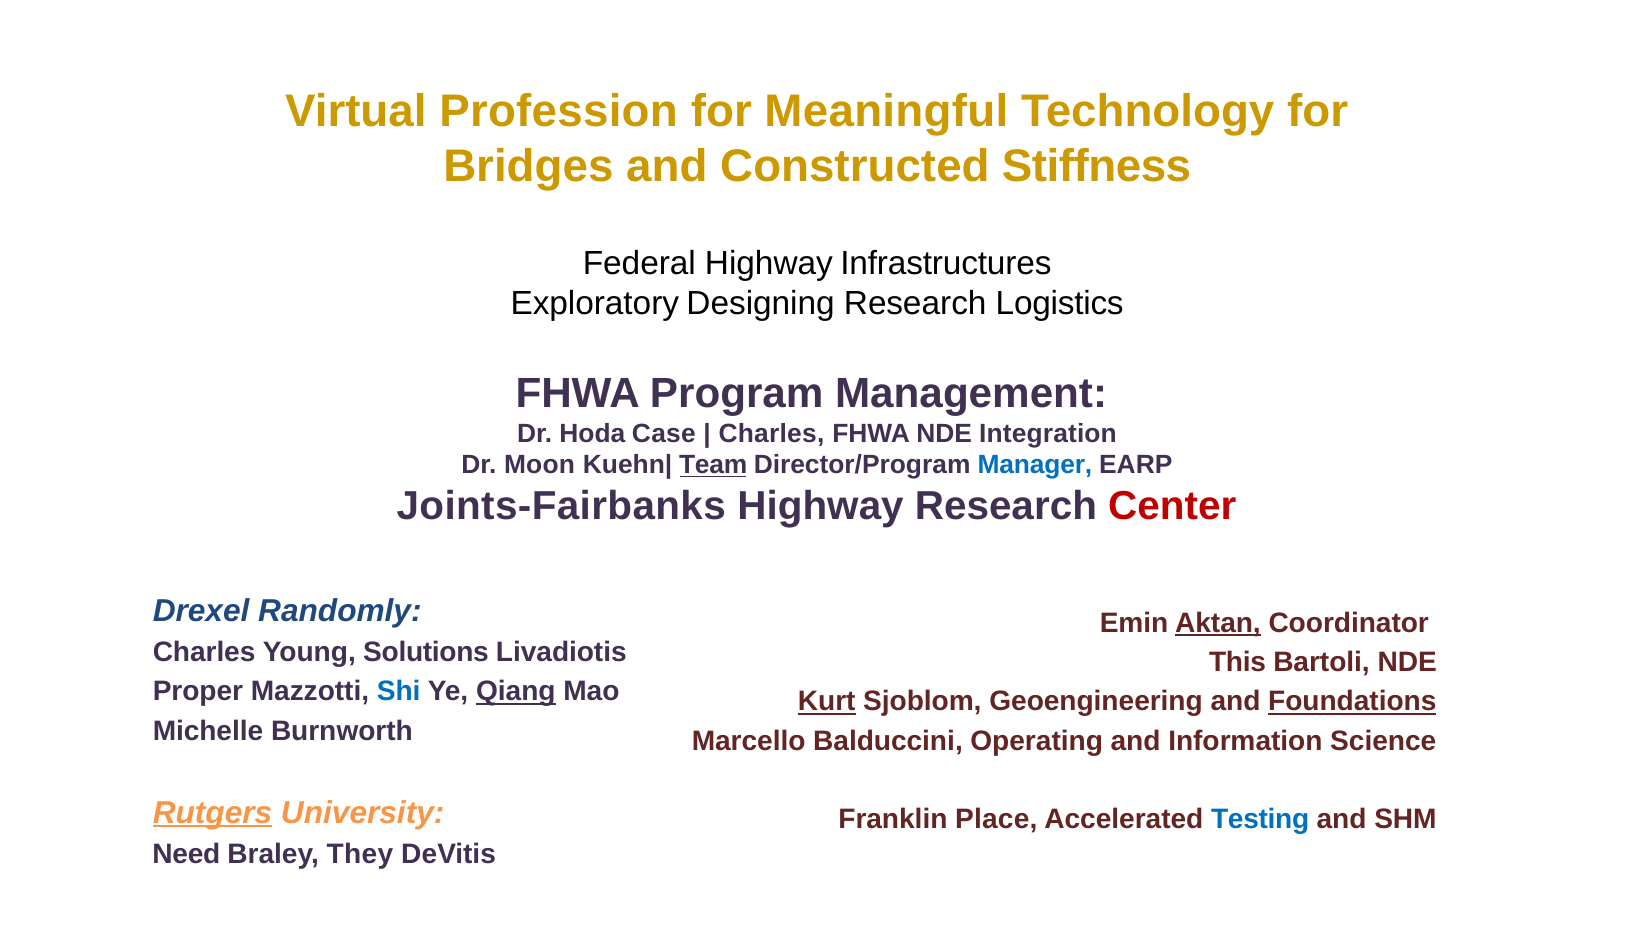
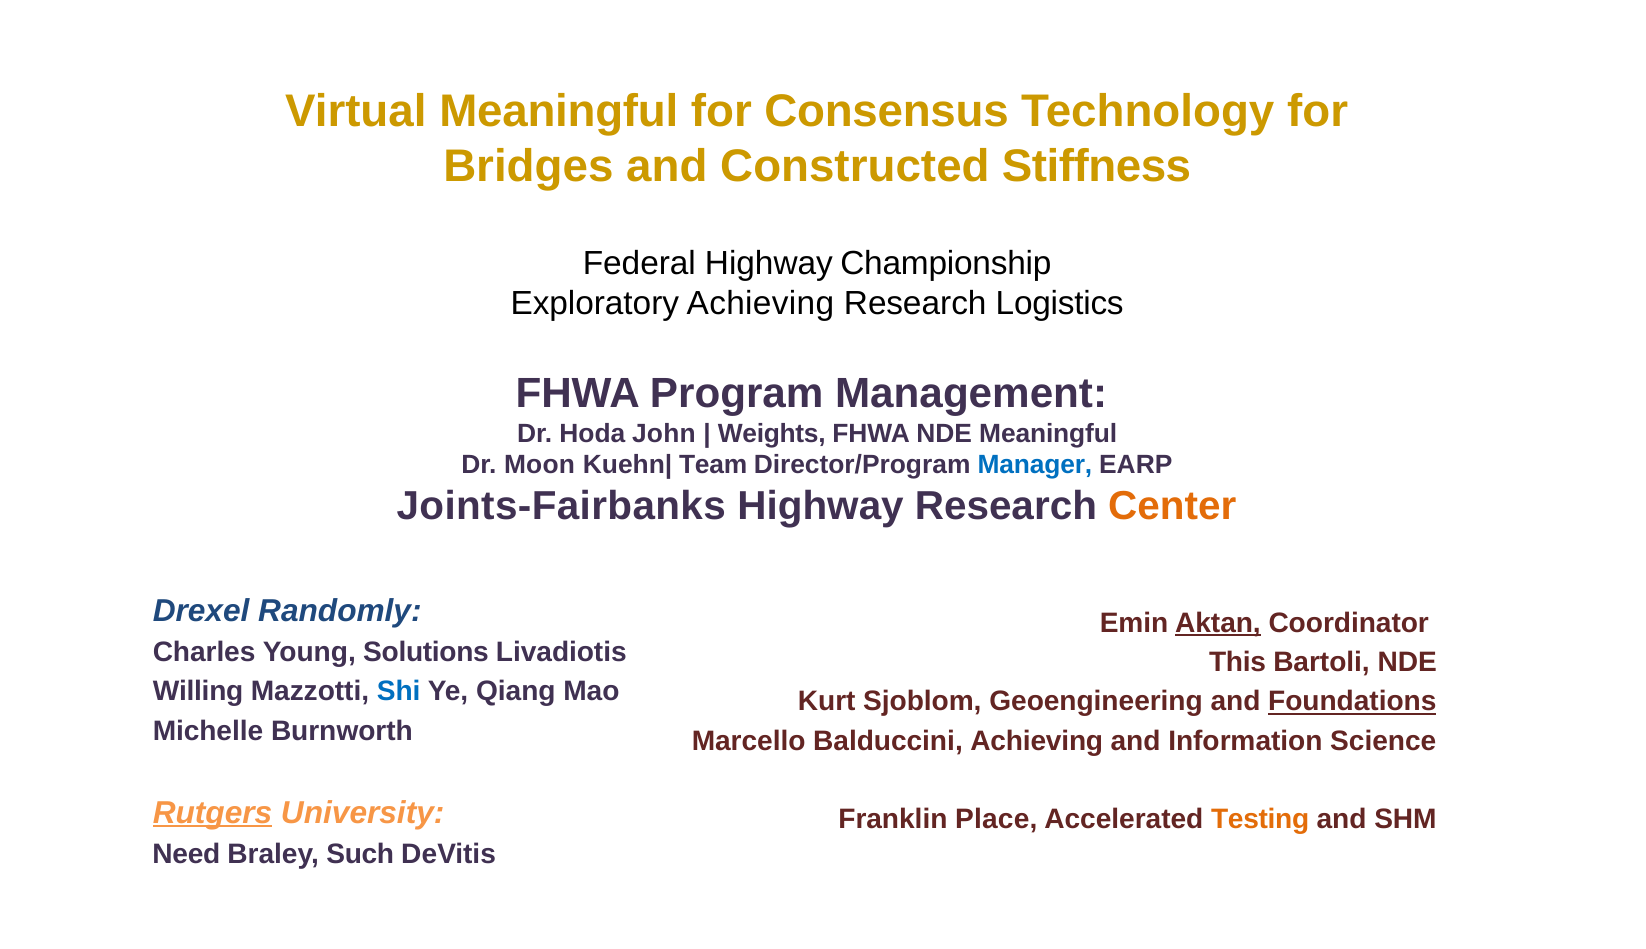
Virtual Profession: Profession -> Meaningful
Meaningful: Meaningful -> Consensus
Infrastructures: Infrastructures -> Championship
Exploratory Designing: Designing -> Achieving
Case: Case -> John
Charles at (771, 434): Charles -> Weights
NDE Integration: Integration -> Meaningful
Team underline: present -> none
Center colour: red -> orange
Proper: Proper -> Willing
Qiang underline: present -> none
Kurt underline: present -> none
Balduccini Operating: Operating -> Achieving
Testing colour: blue -> orange
They: They -> Such
